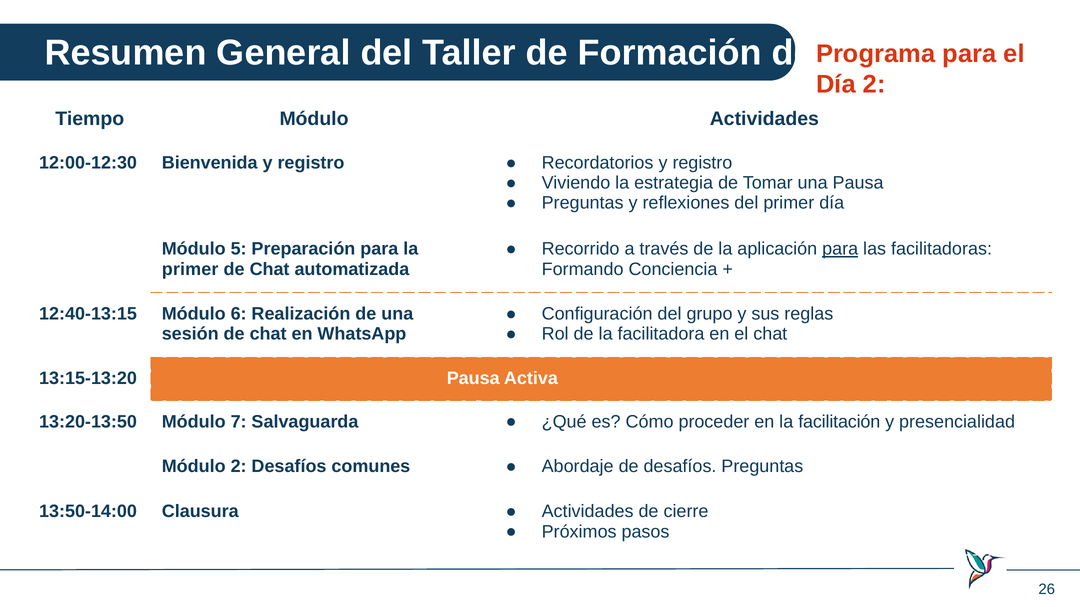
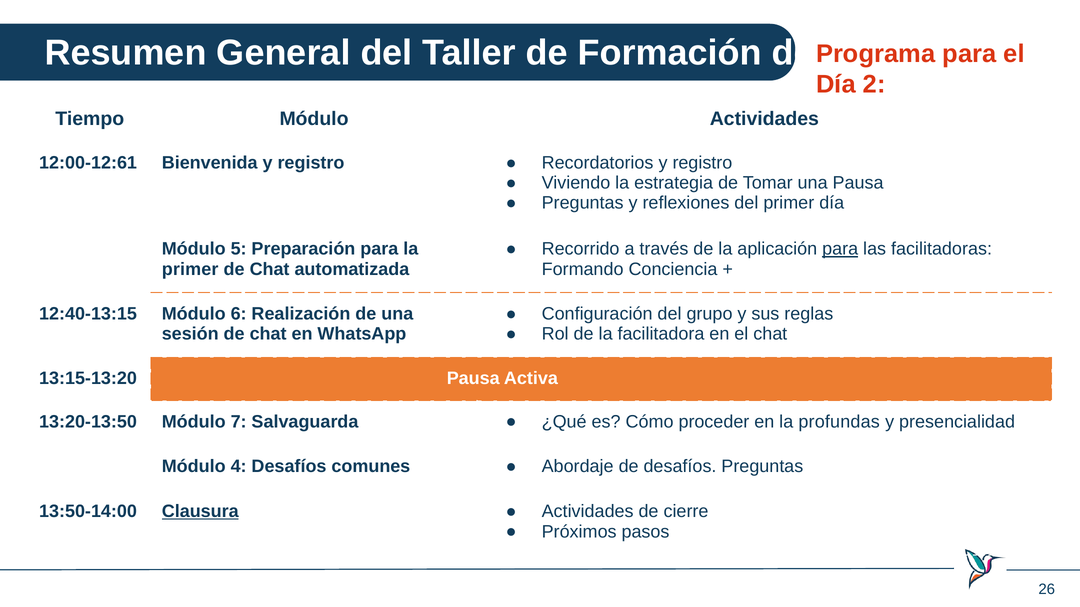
12:00-12:30: 12:00-12:30 -> 12:00-12:61
facilitación: facilitación -> profundas
Módulo 2: 2 -> 4
Clausura underline: none -> present
